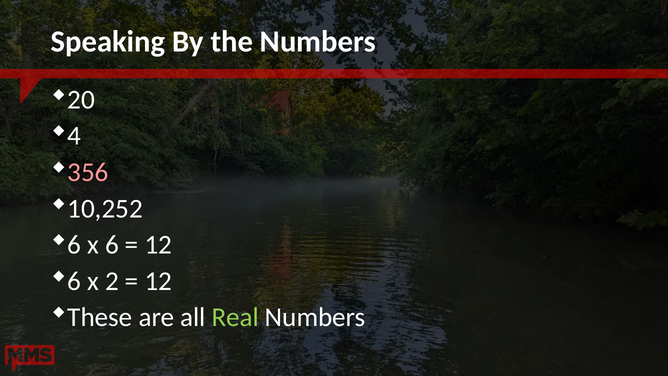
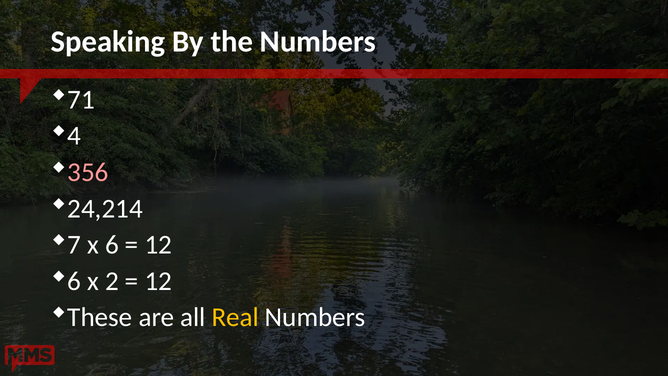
20: 20 -> 71
10,252: 10,252 -> 24,214
6 at (74, 245): 6 -> 7
Real colour: light green -> yellow
